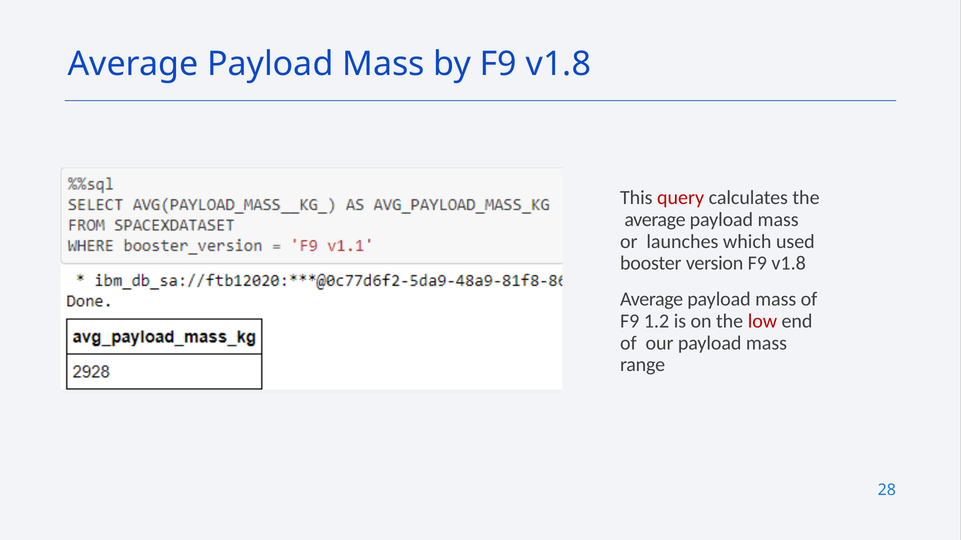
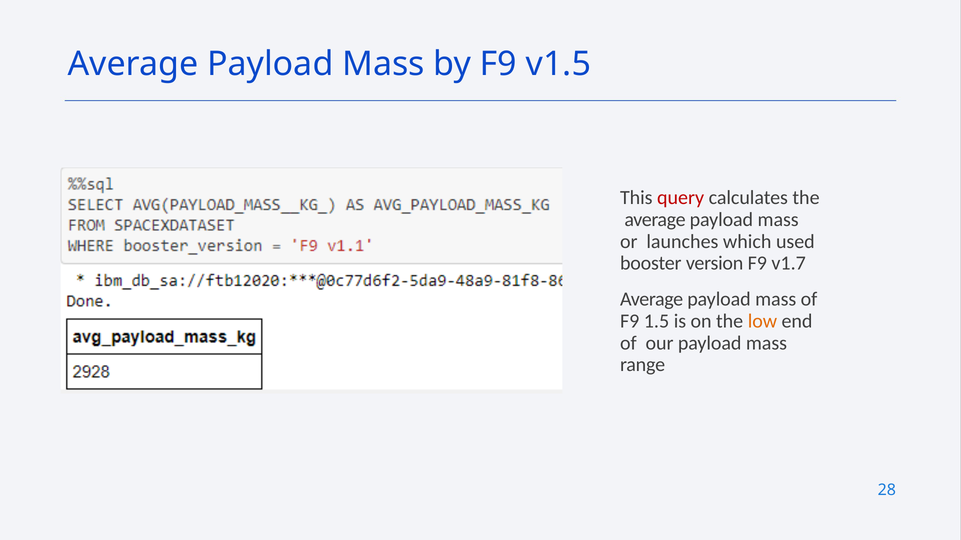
by F9 v1.8: v1.8 -> v1.5
version F9 v1.8: v1.8 -> v1.7
1.2: 1.2 -> 1.5
low colour: red -> orange
